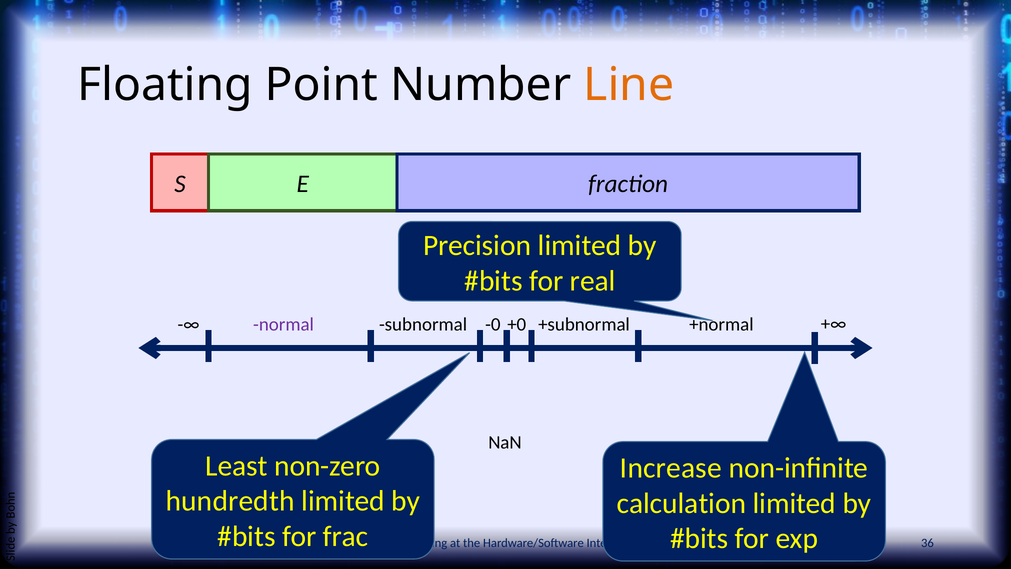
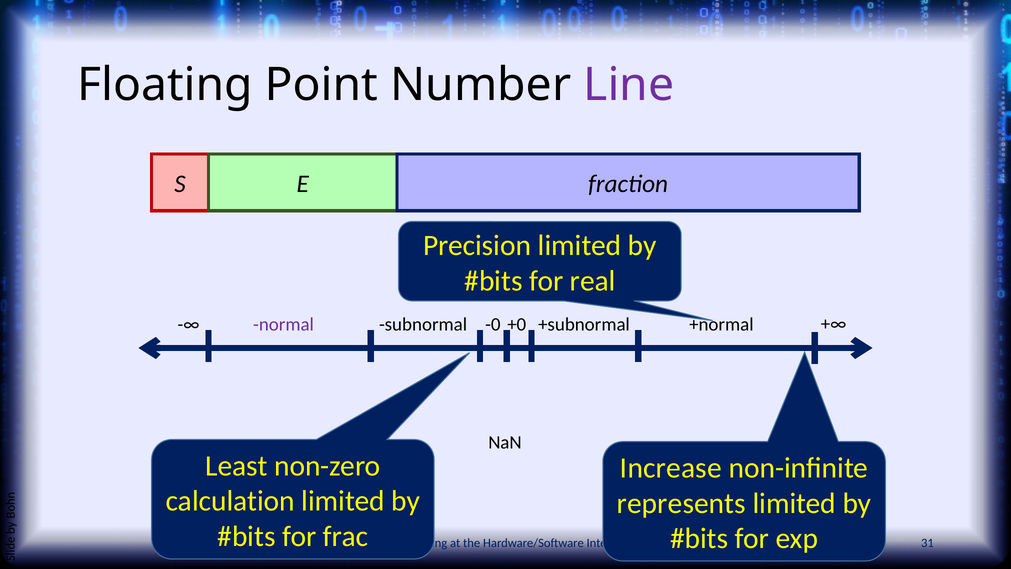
Line colour: orange -> purple
hundredth: hundredth -> calculation
calculation: calculation -> represents
36: 36 -> 31
